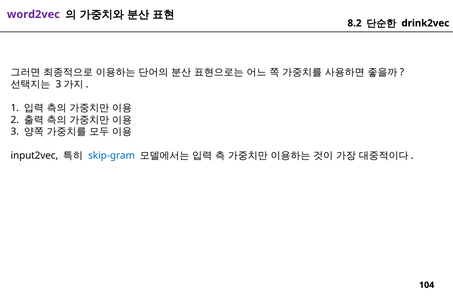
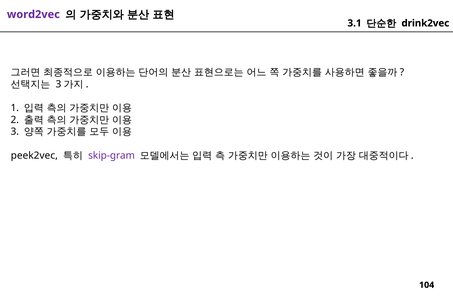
8.2: 8.2 -> 3.1
input2vec: input2vec -> peek2vec
skip-gram colour: blue -> purple
